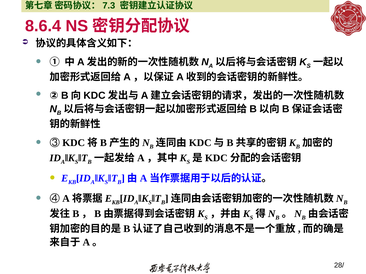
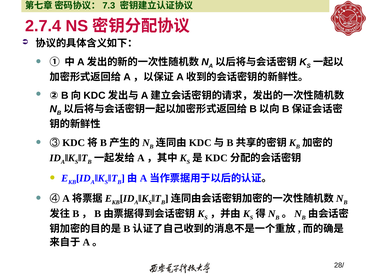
8.6.4: 8.6.4 -> 2.7.4
